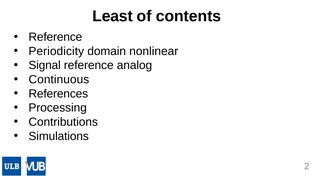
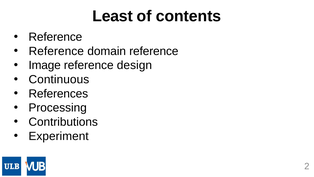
Periodicity at (56, 51): Periodicity -> Reference
domain nonlinear: nonlinear -> reference
Signal: Signal -> Image
analog: analog -> design
Simulations: Simulations -> Experiment
